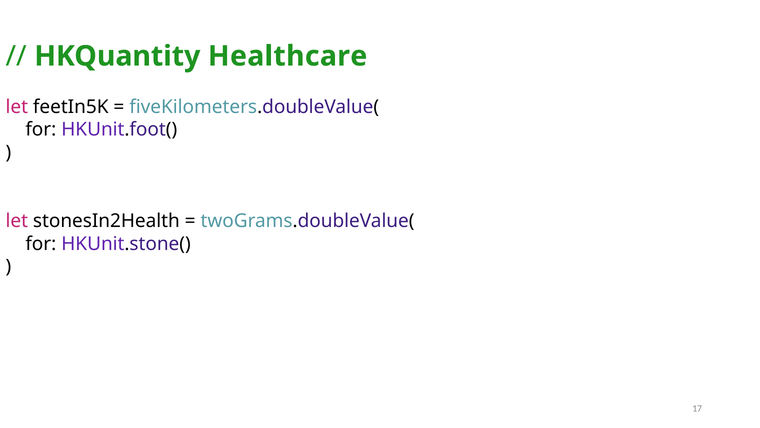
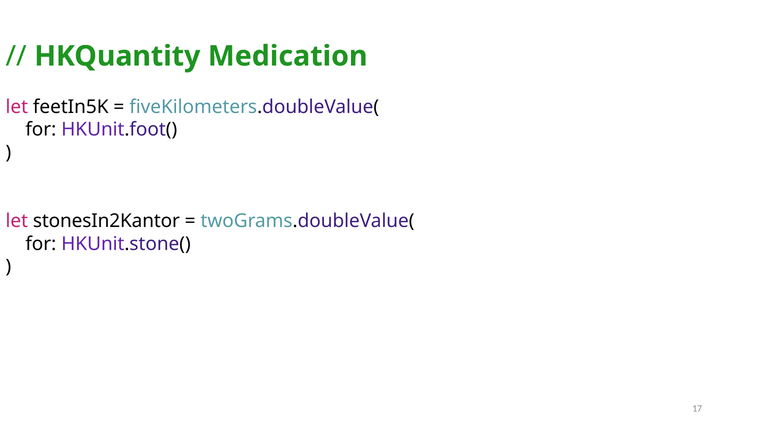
Healthcare: Healthcare -> Medication
stonesIn2Health: stonesIn2Health -> stonesIn2Kantor
